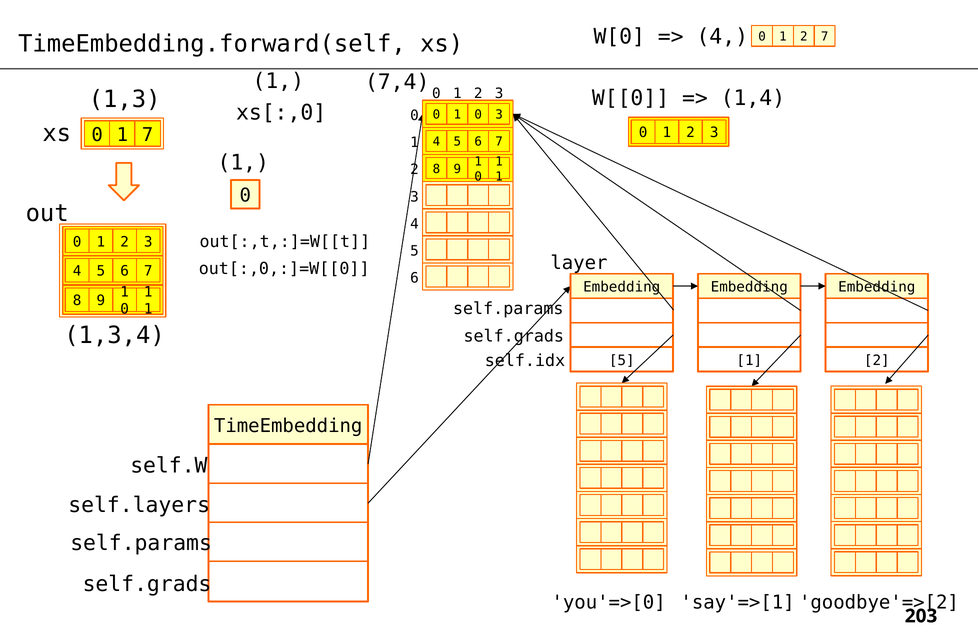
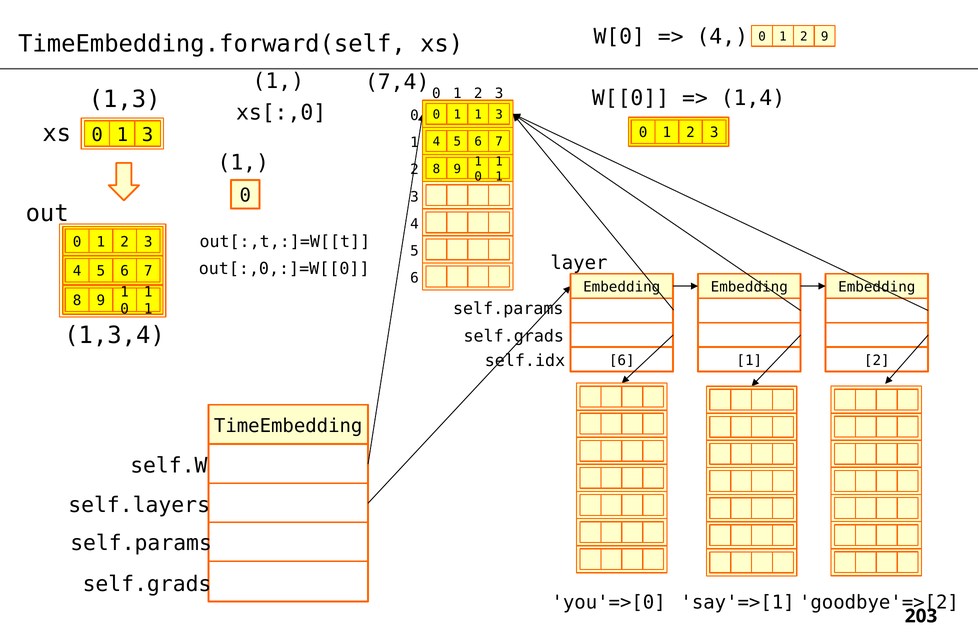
2 7: 7 -> 9
0 at (478, 115): 0 -> 1
0 1 7: 7 -> 3
5 at (622, 361): 5 -> 6
